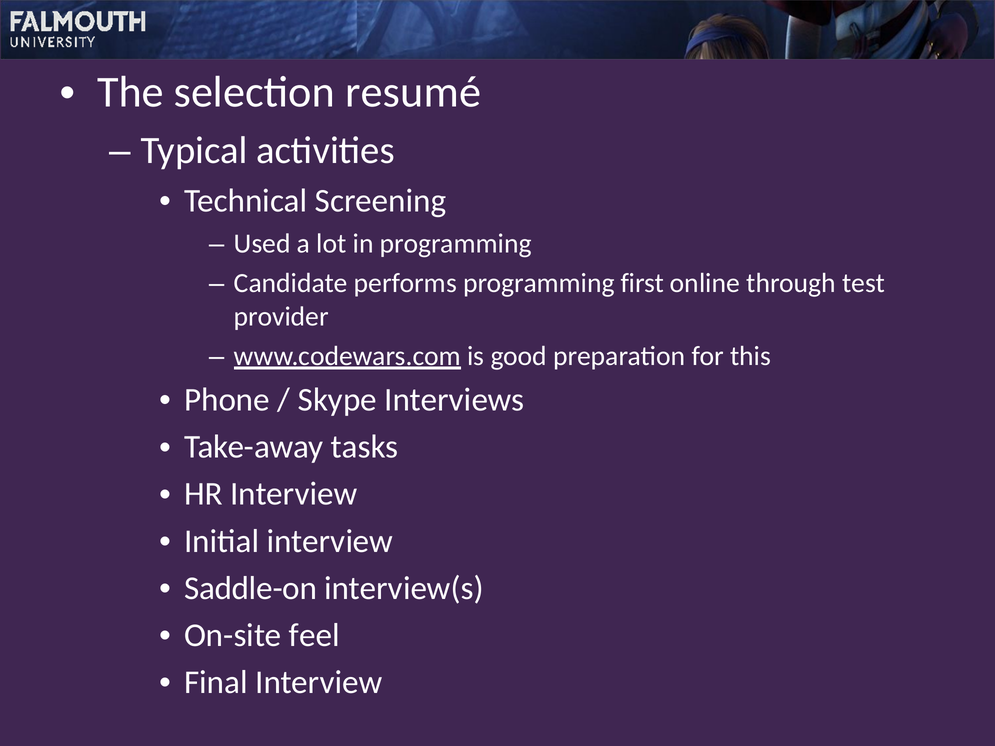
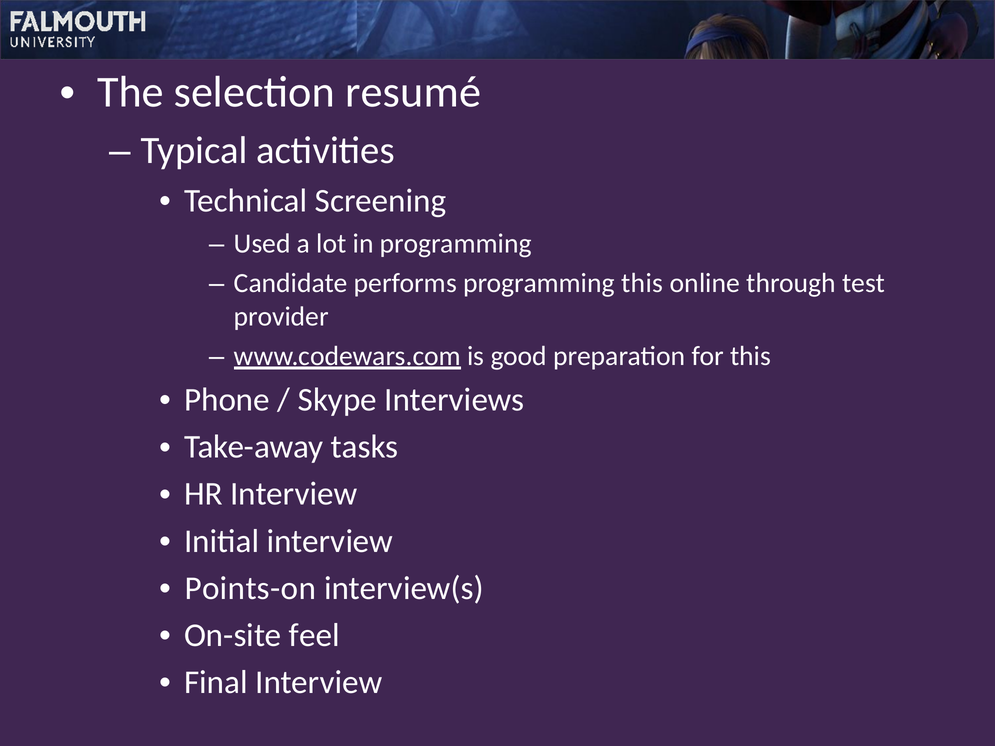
programming first: first -> this
Saddle-on: Saddle-on -> Points-on
